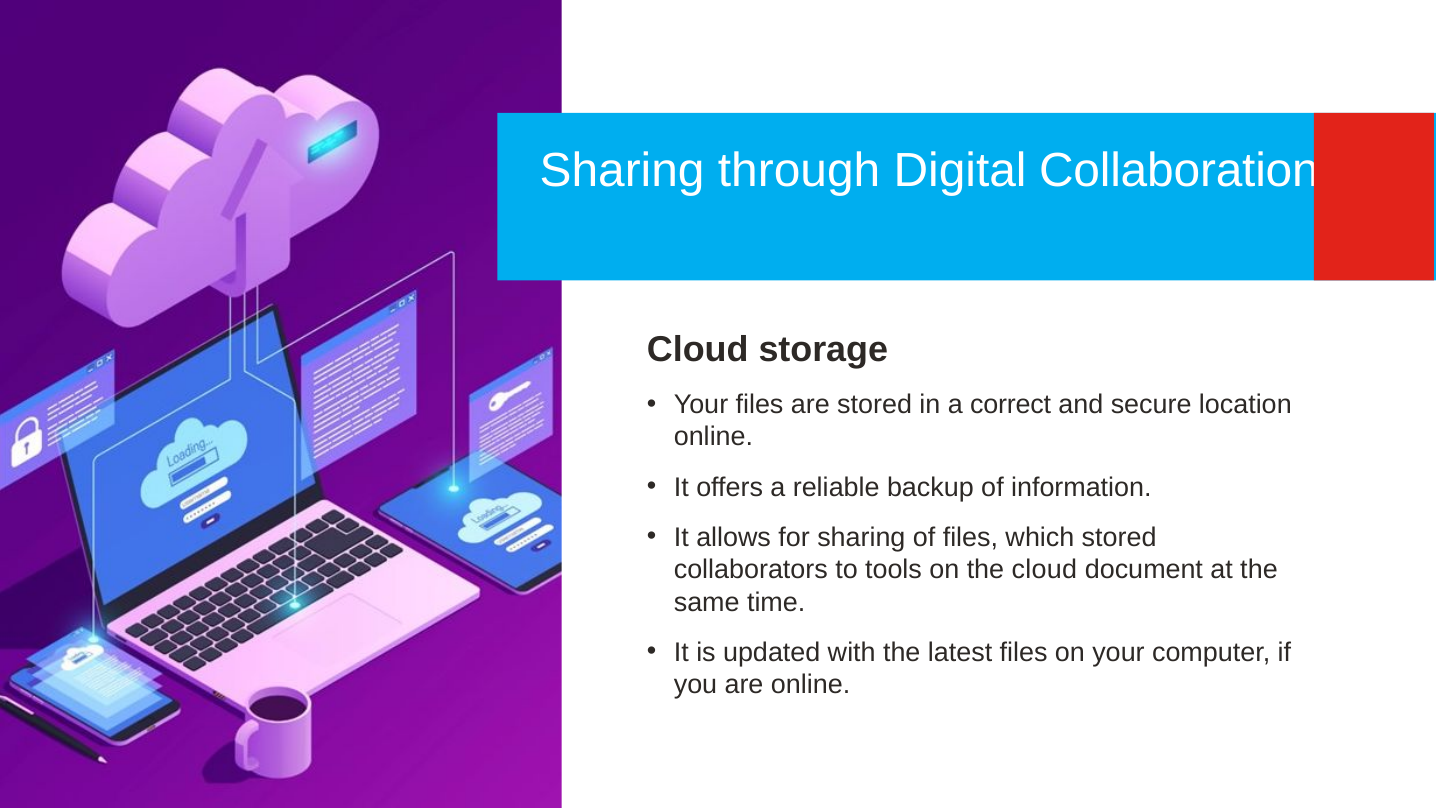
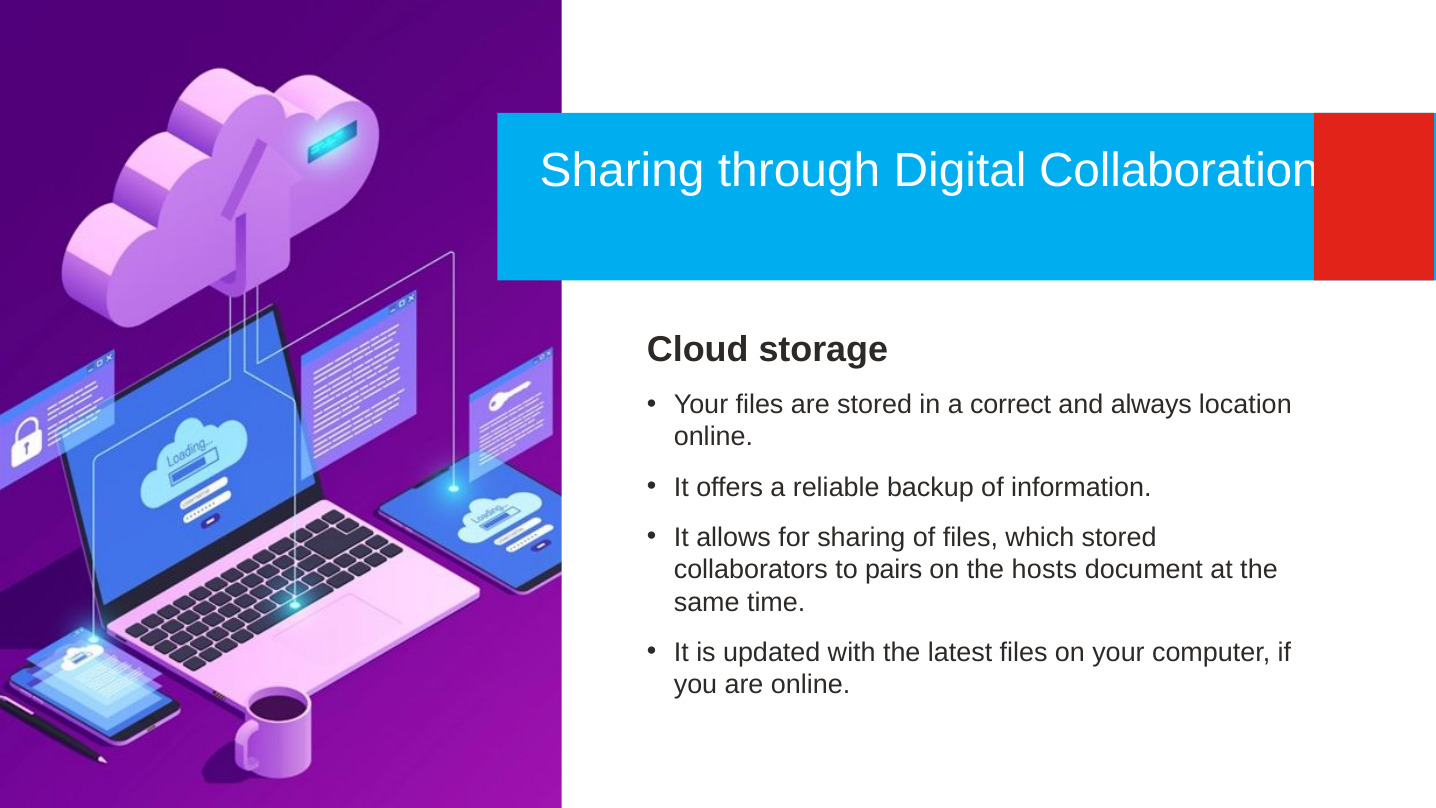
secure: secure -> always
tools: tools -> pairs
the cloud: cloud -> hosts
